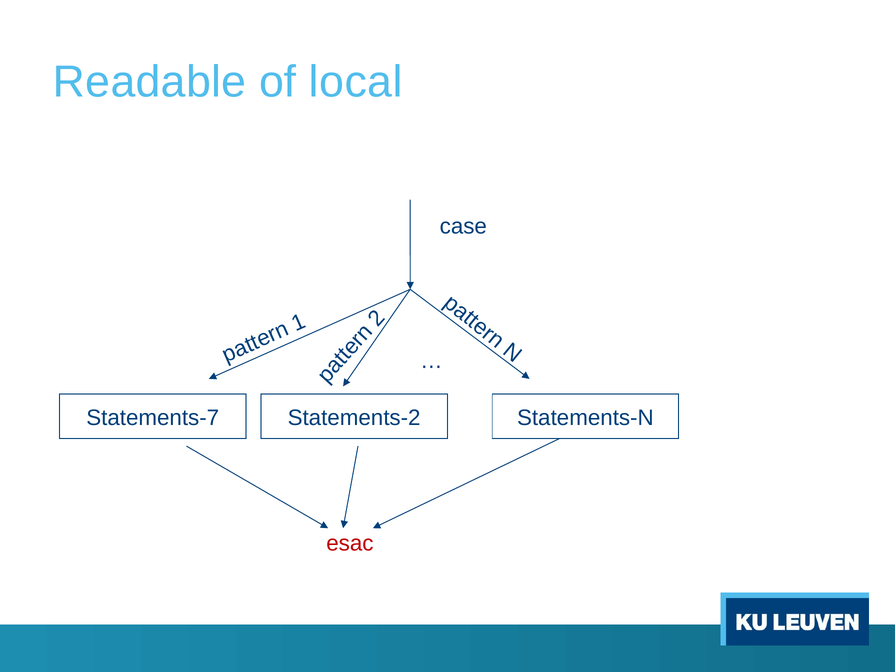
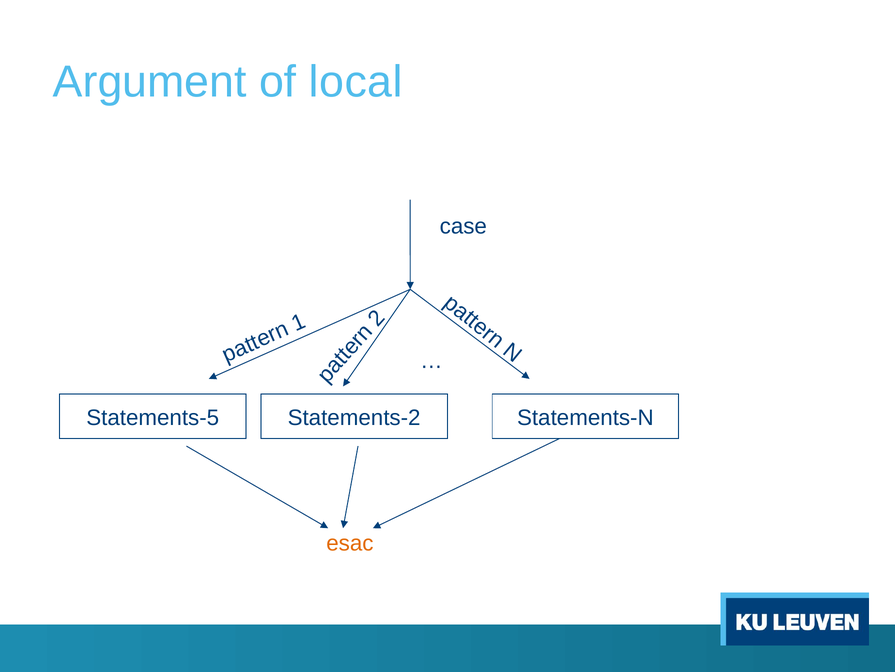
Readable: Readable -> Argument
Statements-7: Statements-7 -> Statements-5
esac colour: red -> orange
